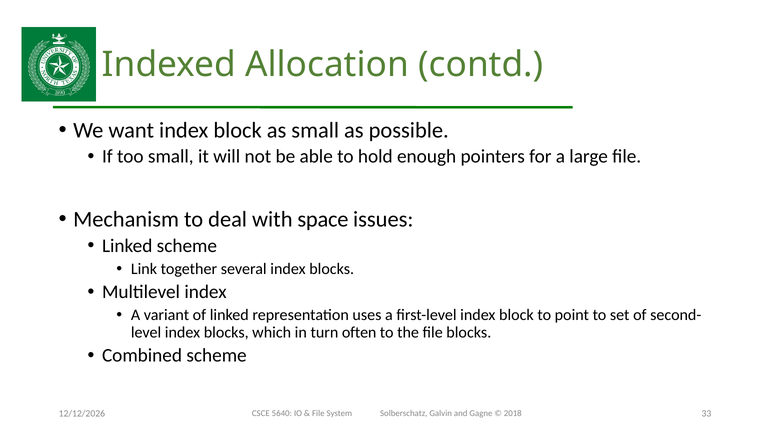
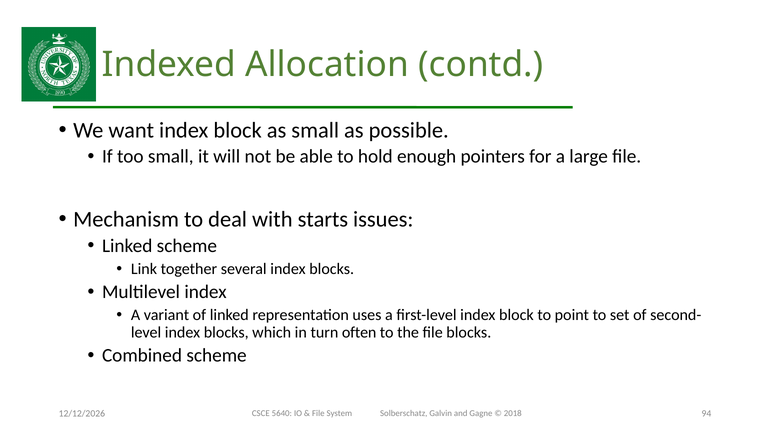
space: space -> starts
33: 33 -> 94
